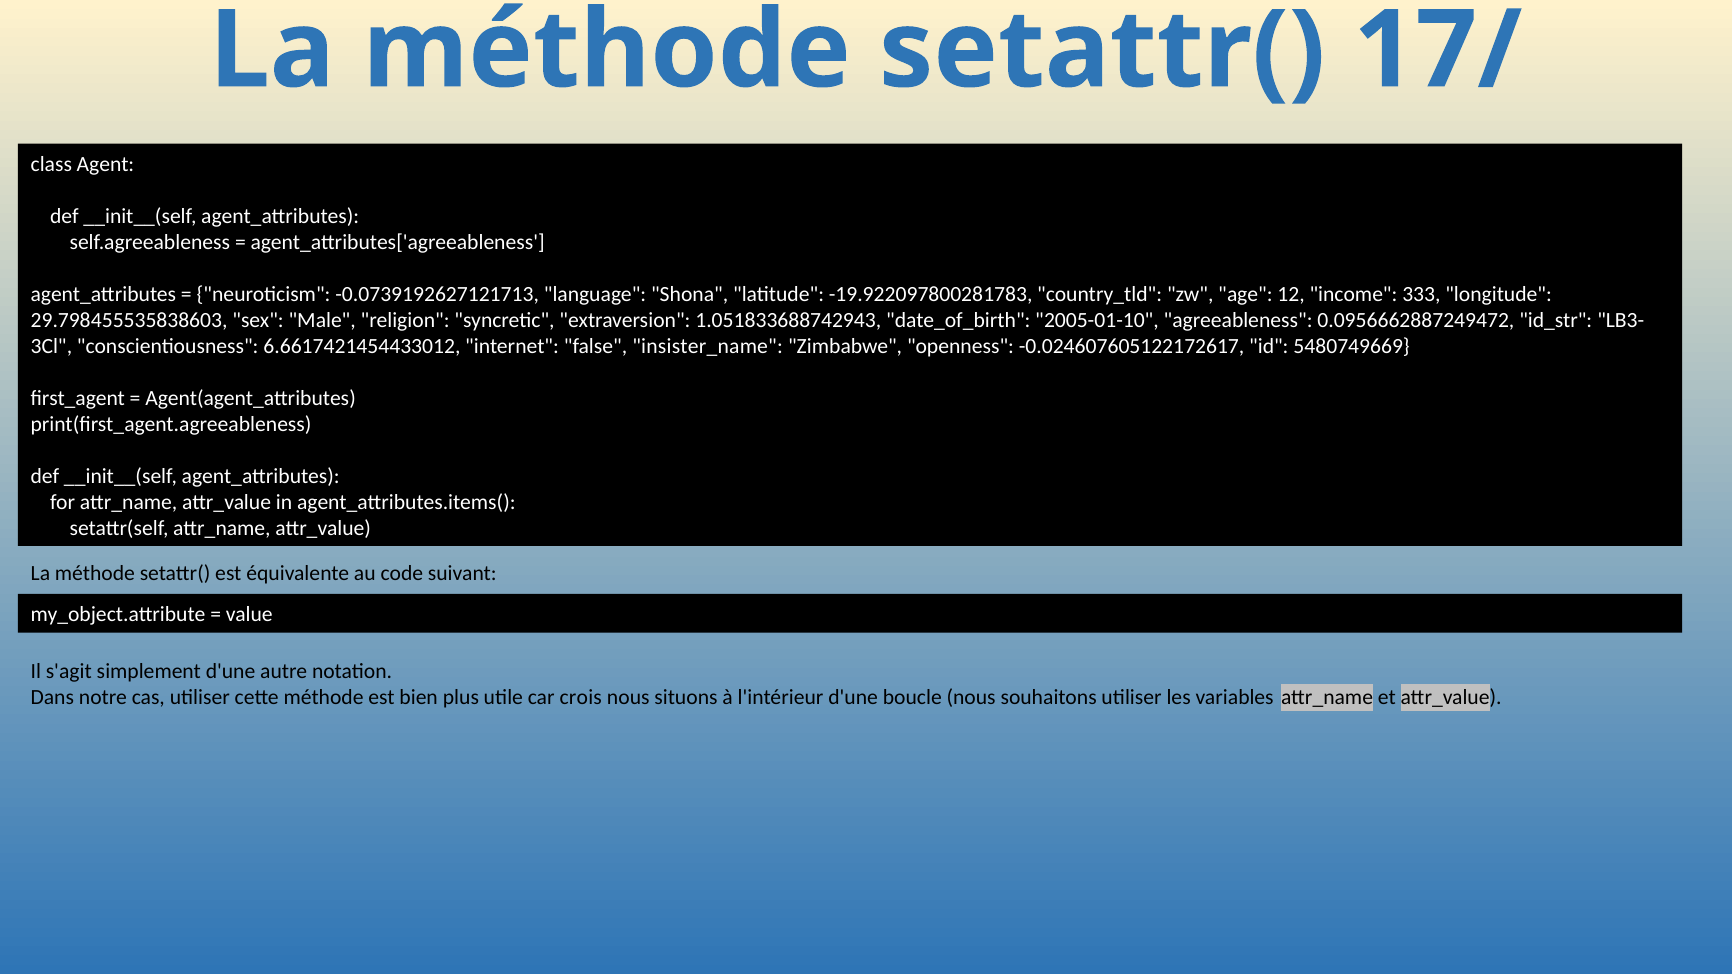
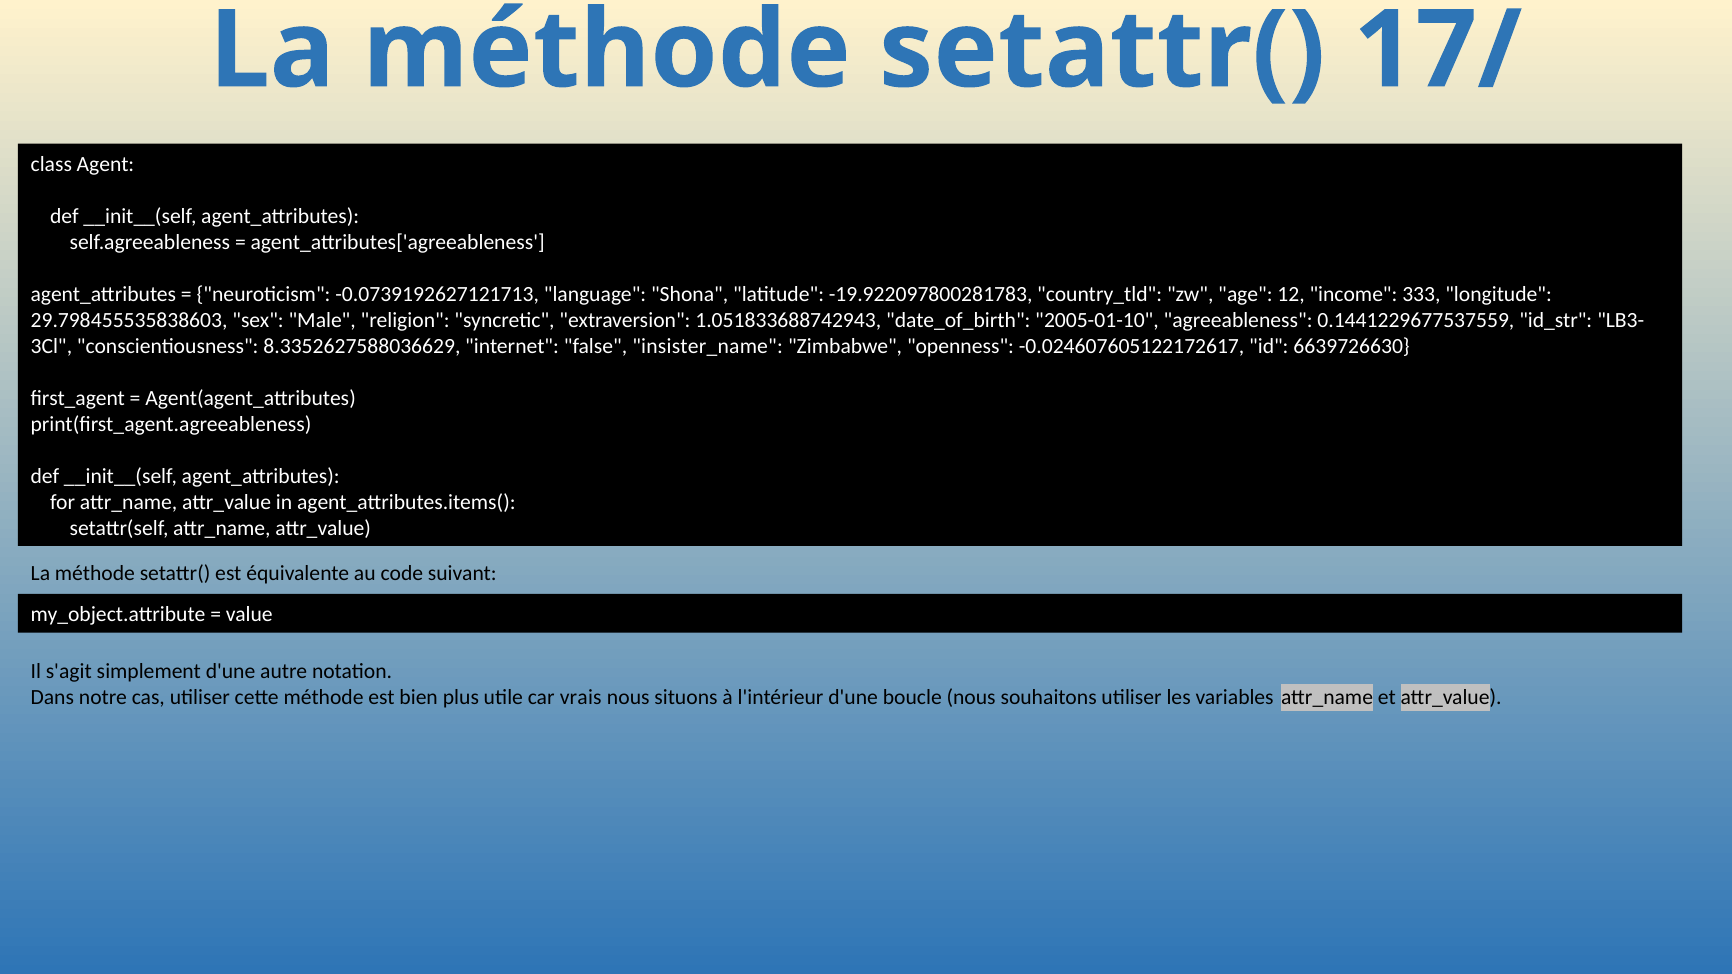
0.0956662887249472: 0.0956662887249472 -> 0.1441229677537559
6.6617421454433012: 6.6617421454433012 -> 8.3352627588036629
5480749669: 5480749669 -> 6639726630
crois: crois -> vrais
